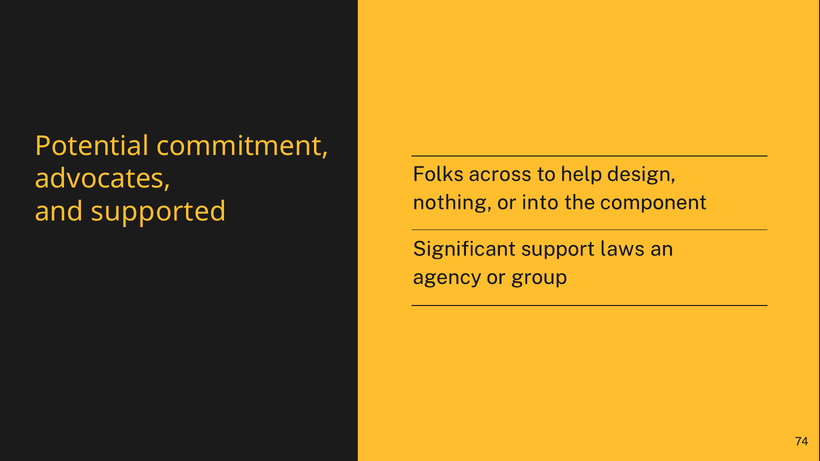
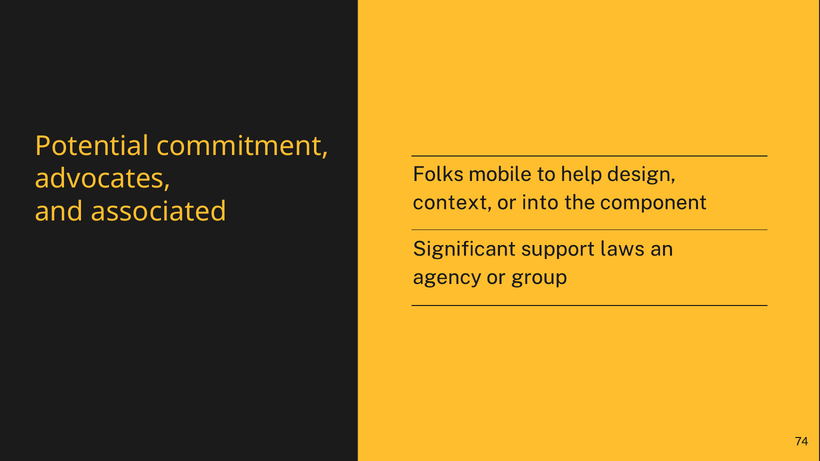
across: across -> mobile
nothing: nothing -> context
supported: supported -> associated
